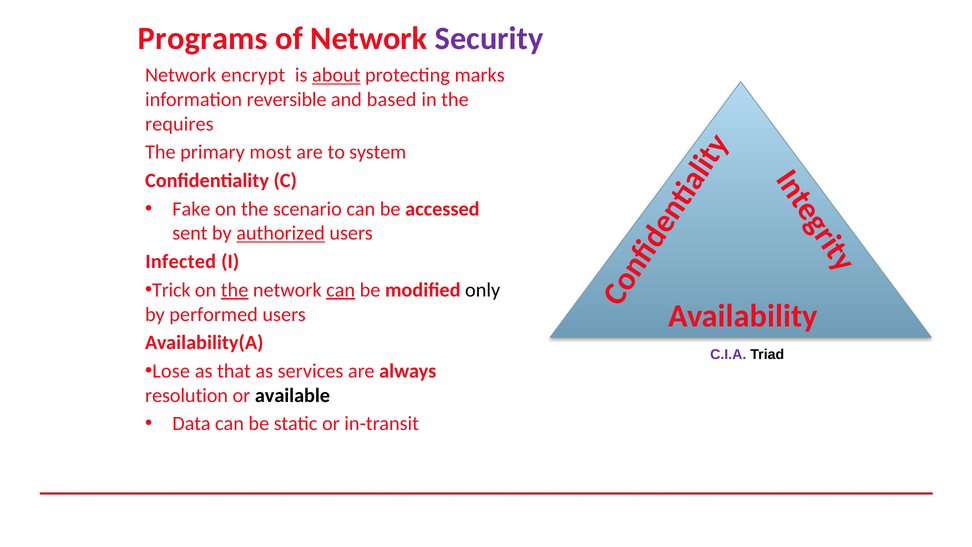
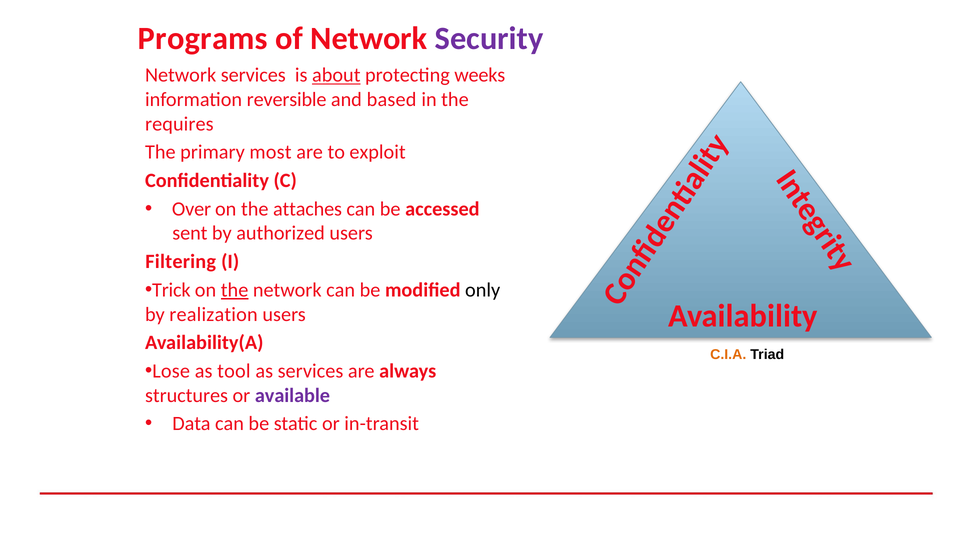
Network encrypt: encrypt -> services
marks: marks -> weeks
system: system -> exploit
Fake: Fake -> Over
scenario: scenario -> attaches
authorized underline: present -> none
Infected: Infected -> Filtering
can at (341, 290) underline: present -> none
performed: performed -> realization
C.I.A colour: purple -> orange
that: that -> tool
resolution: resolution -> structures
available colour: black -> purple
